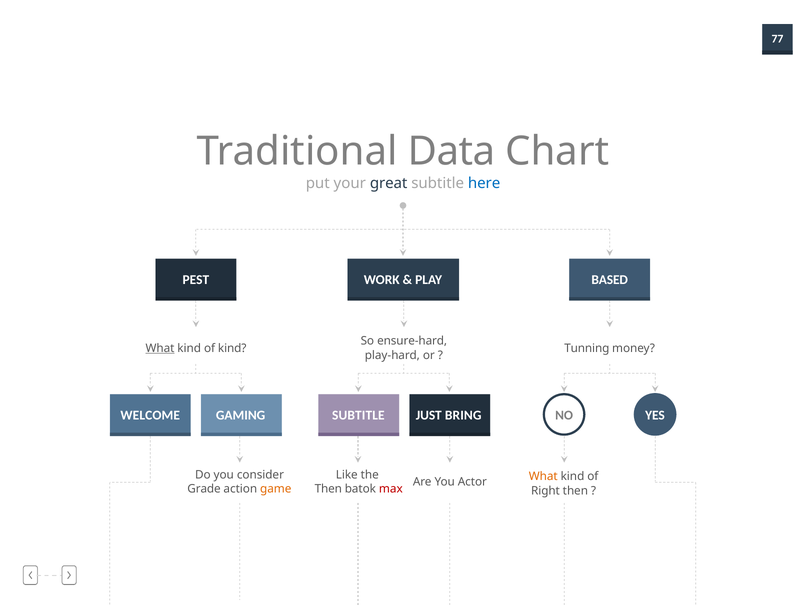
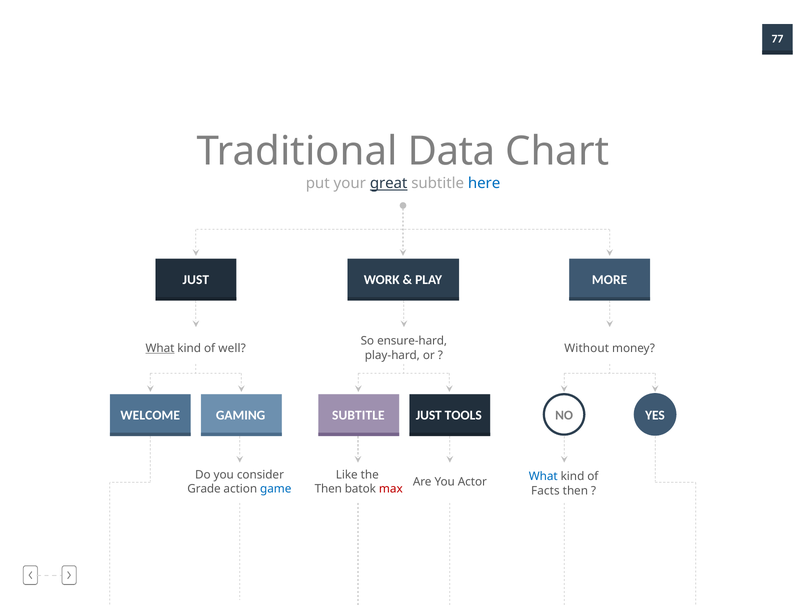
great underline: none -> present
PEST at (196, 280): PEST -> JUST
BASED: BASED -> MORE
of kind: kind -> well
Tunning: Tunning -> Without
BRING: BRING -> TOOLS
What at (543, 476) colour: orange -> blue
game colour: orange -> blue
Right: Right -> Facts
